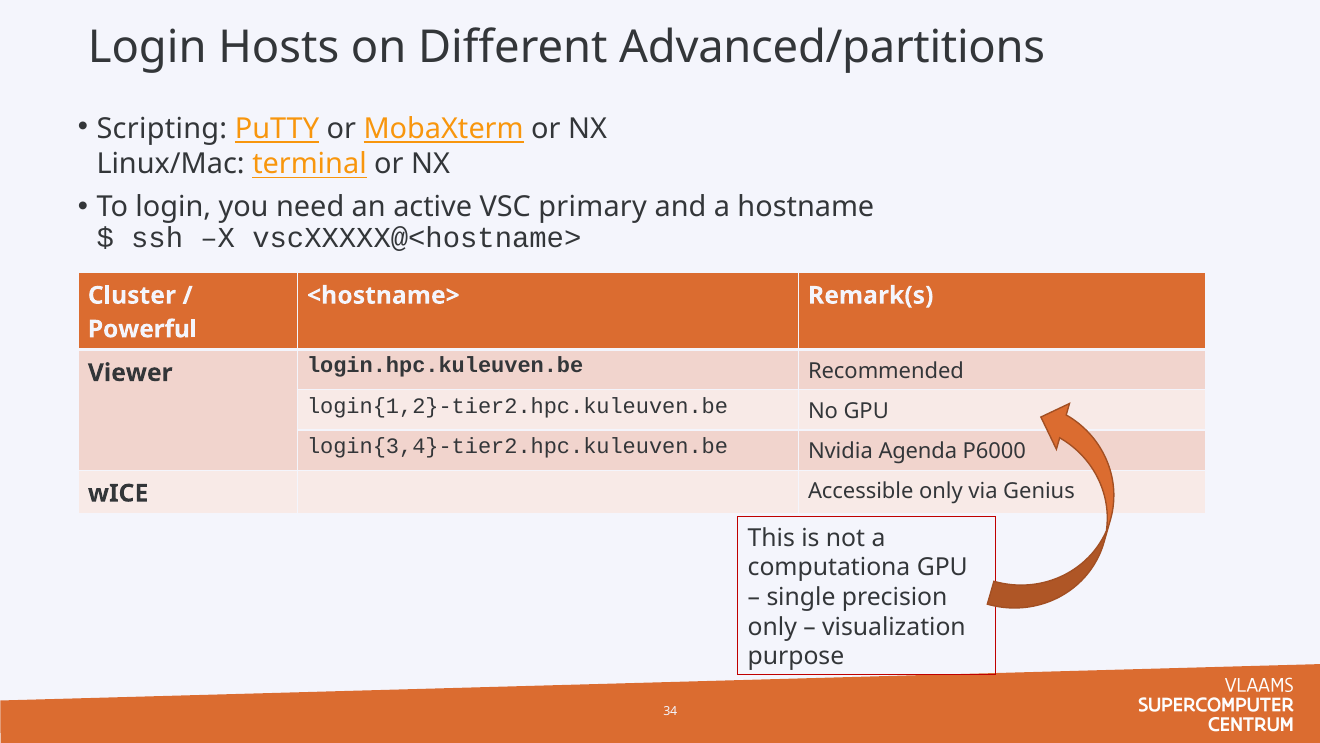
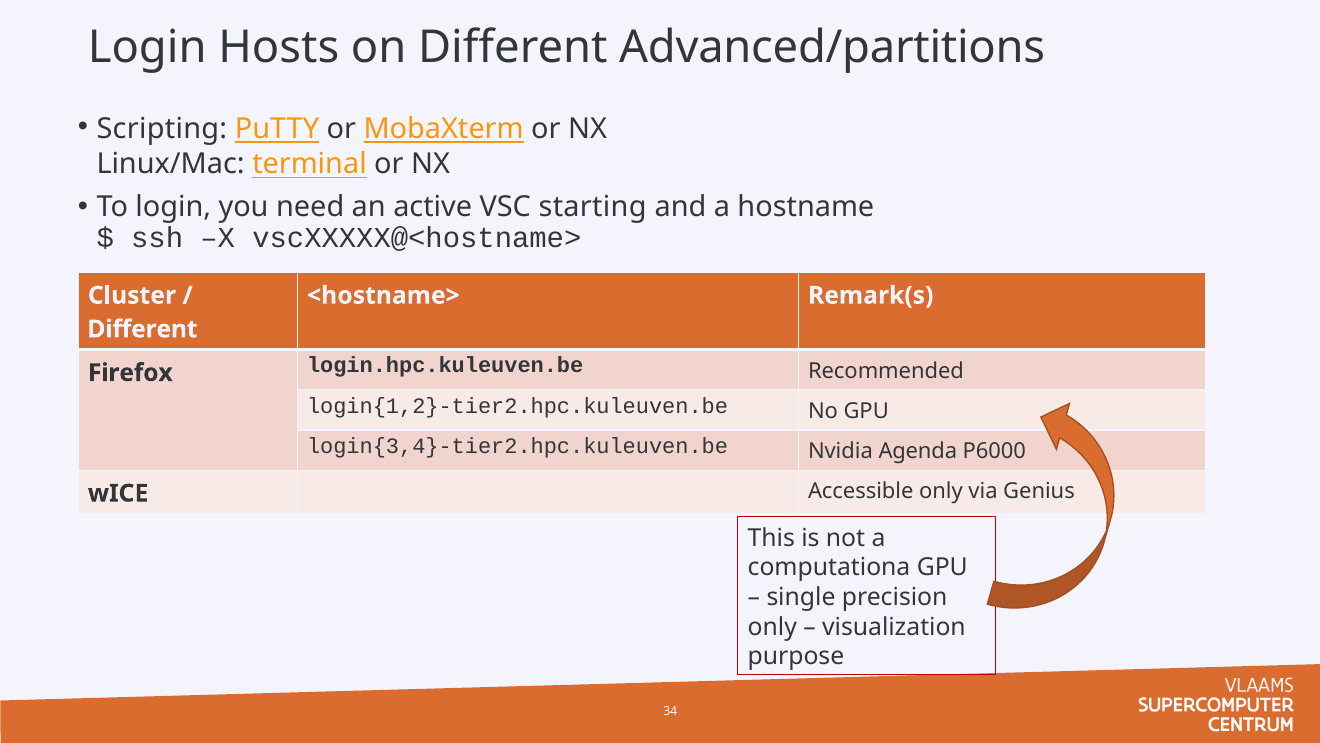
primary: primary -> starting
Powerful at (142, 329): Powerful -> Different
Viewer: Viewer -> Firefox
